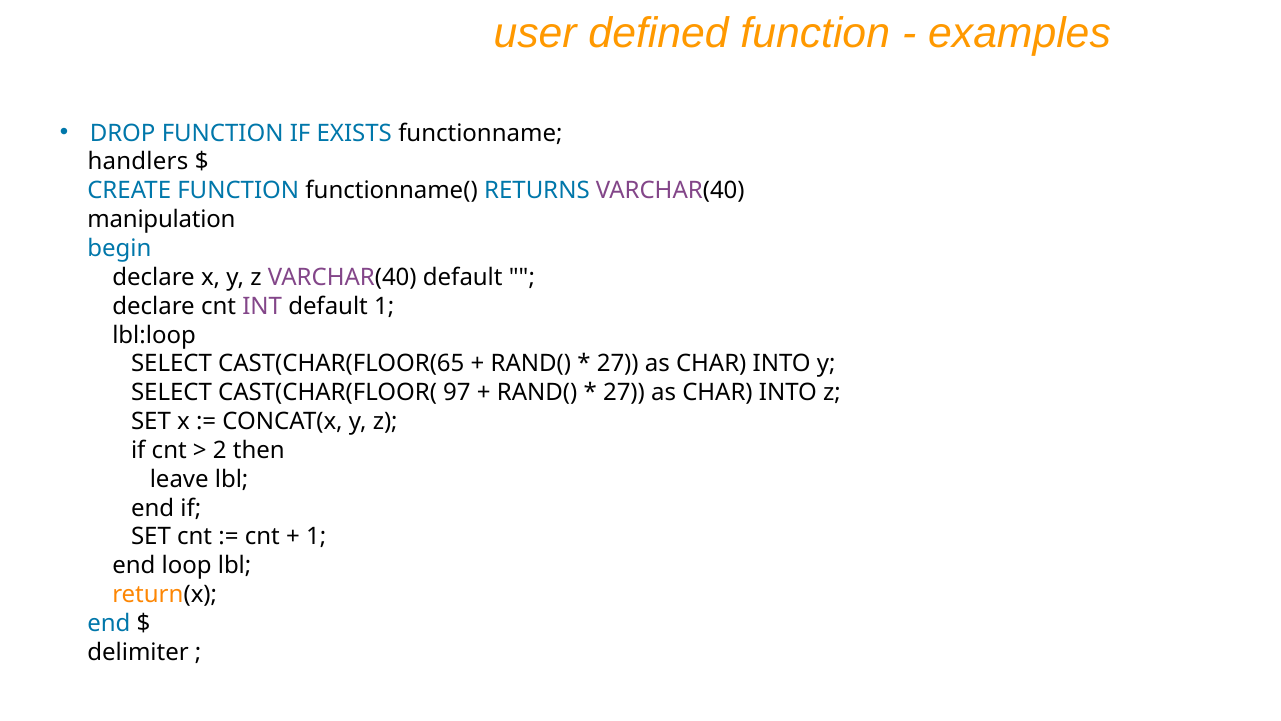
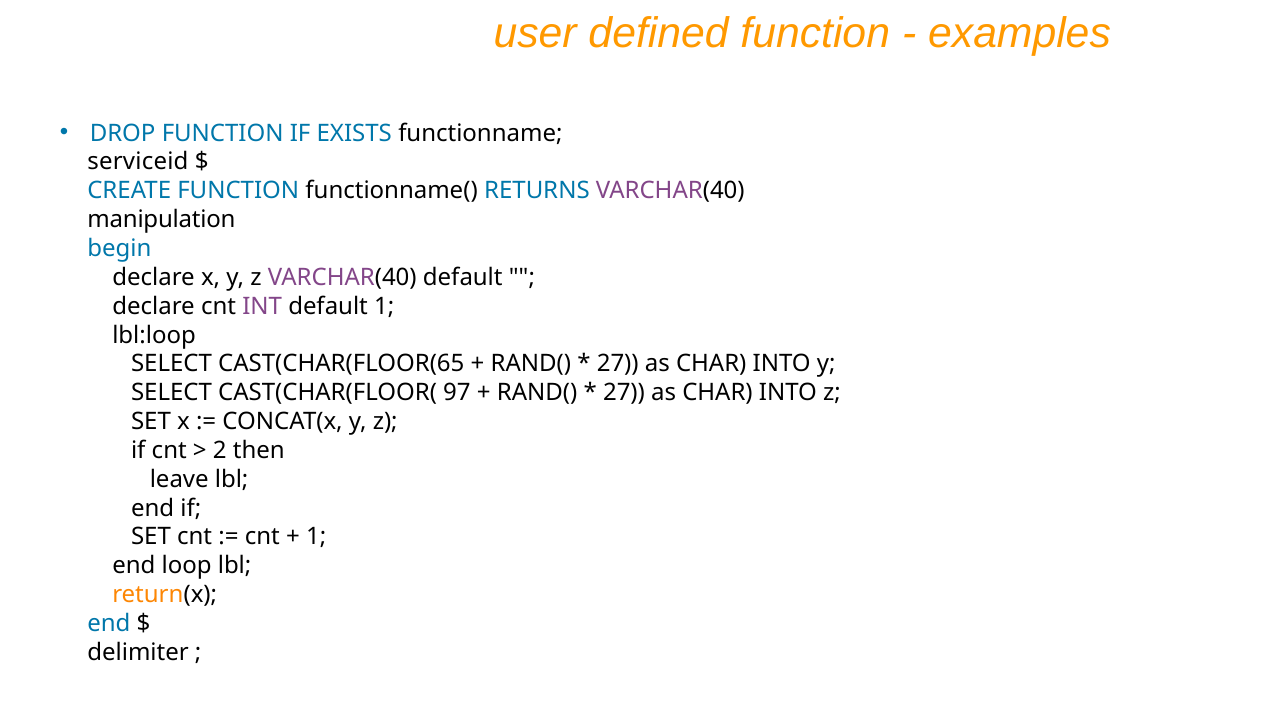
handlers: handlers -> serviceid
